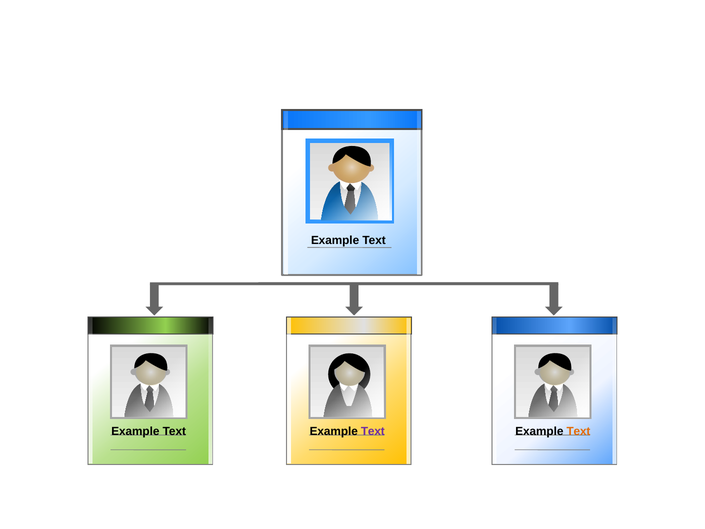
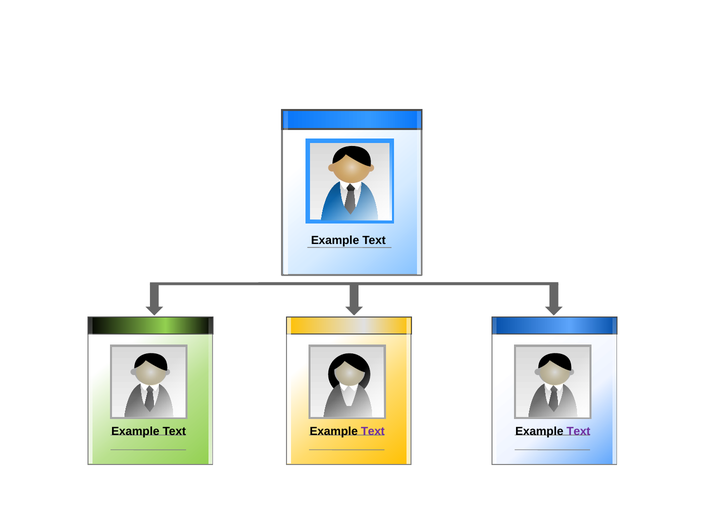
Text at (578, 431) colour: orange -> purple
